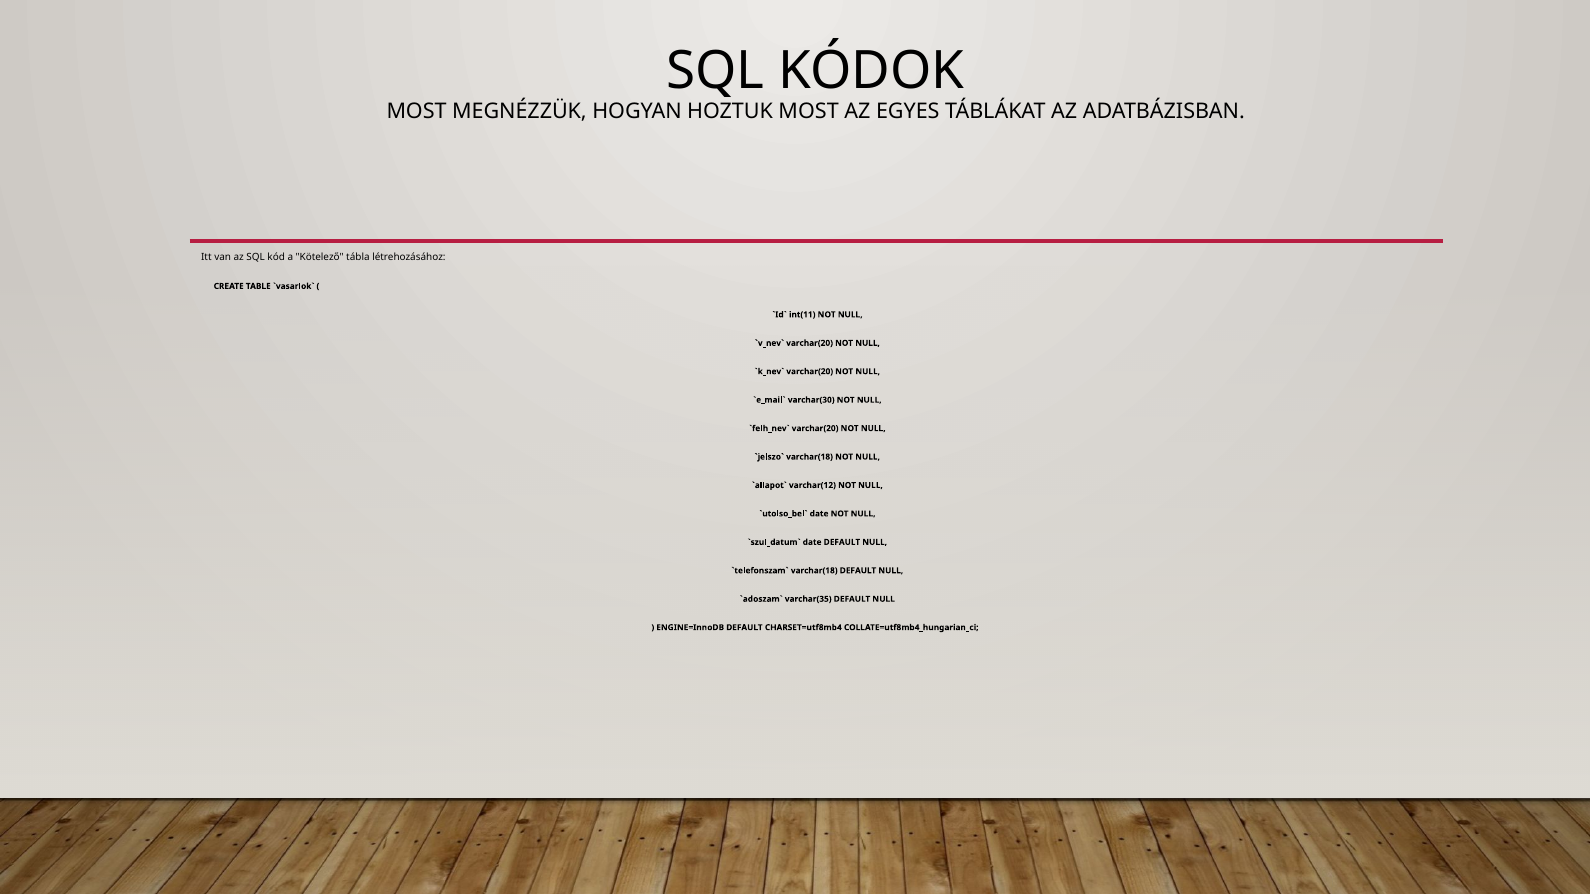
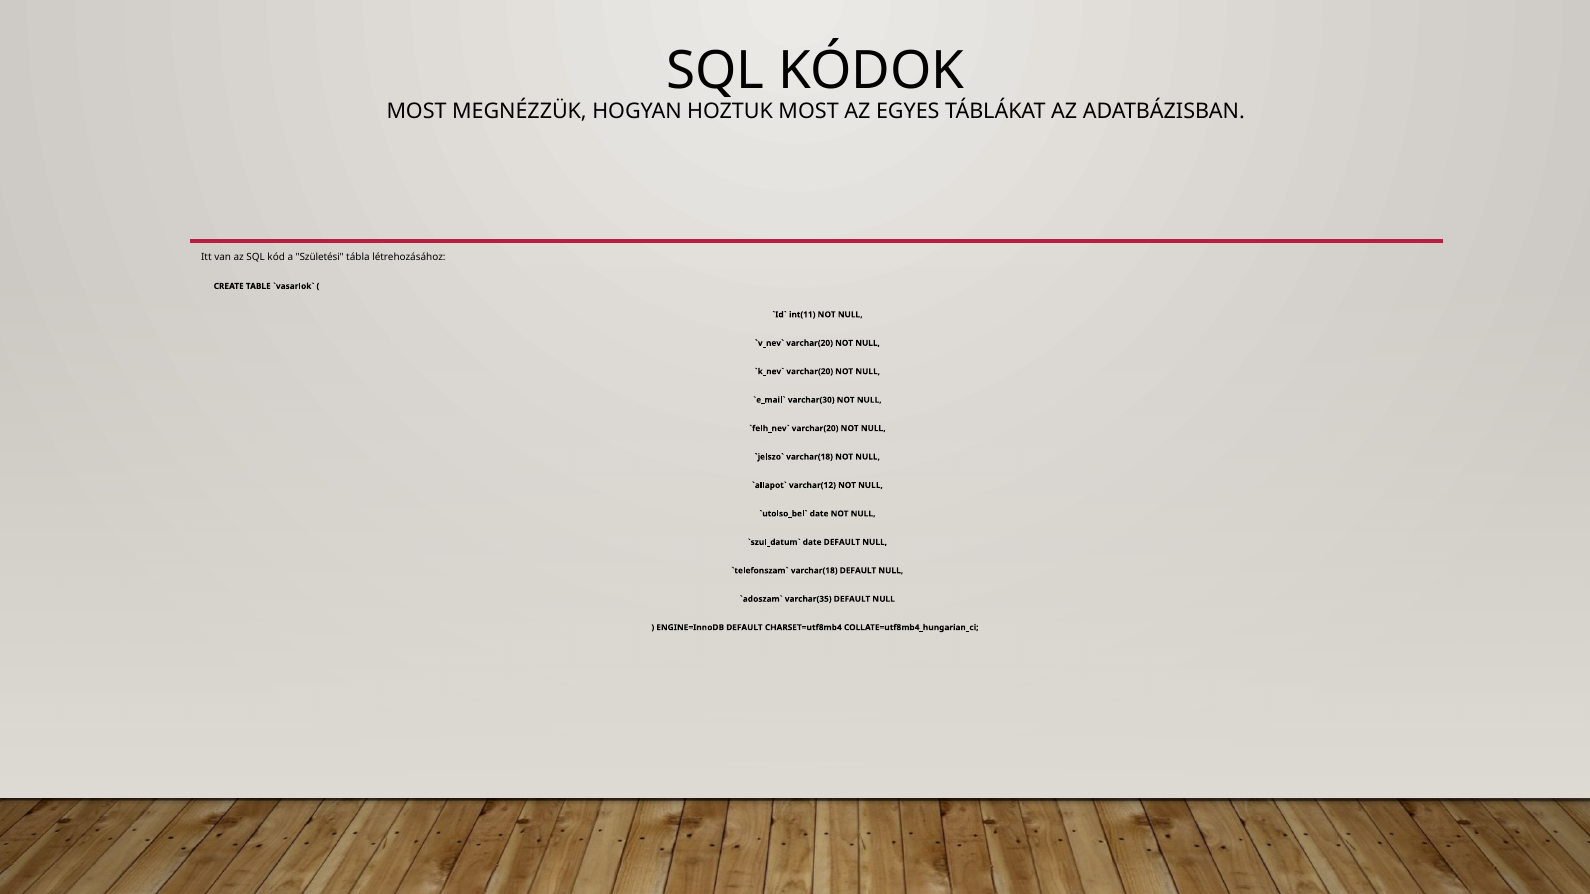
Kötelező: Kötelező -> Születési
